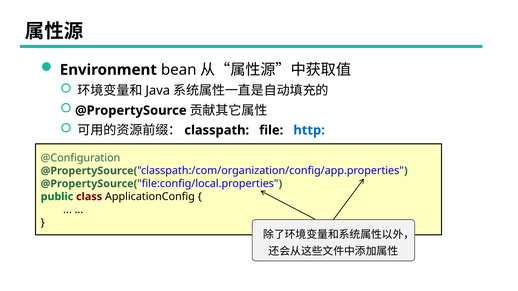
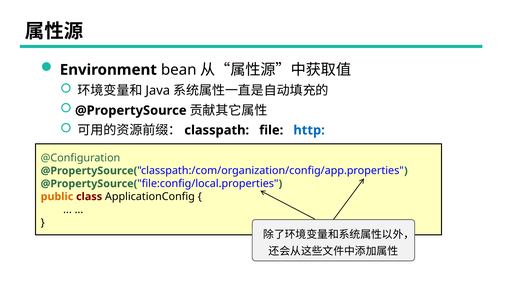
public colour: green -> orange
